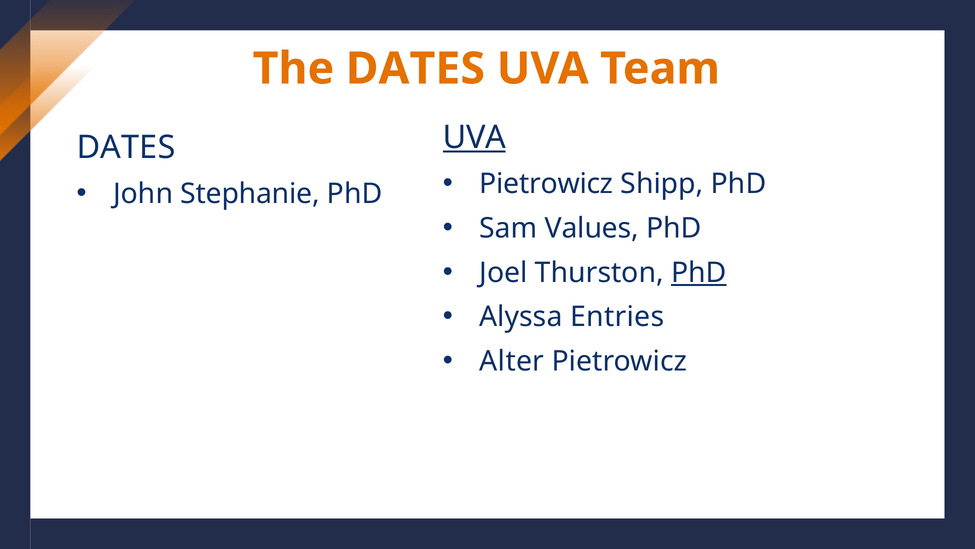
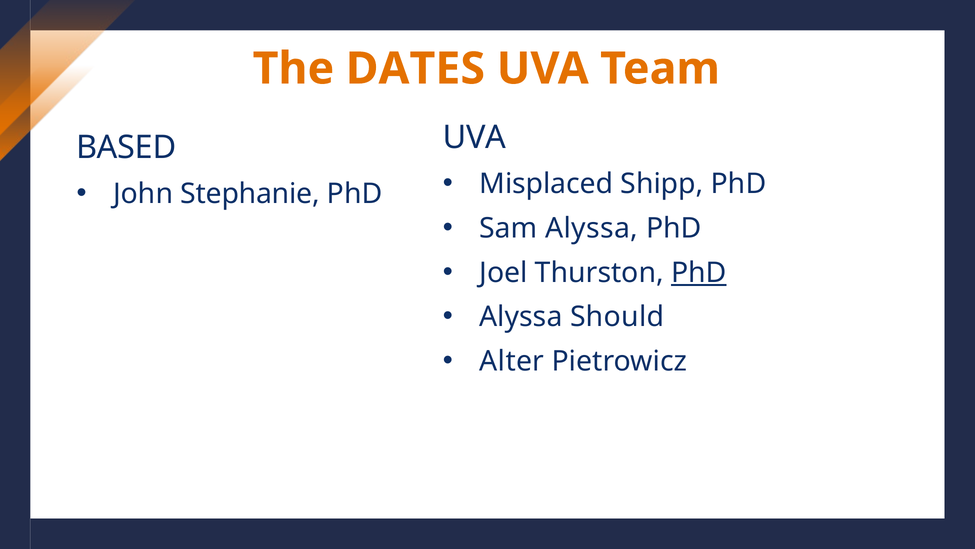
UVA at (474, 137) underline: present -> none
DATES at (126, 147): DATES -> BASED
Pietrowicz at (546, 184): Pietrowicz -> Misplaced
Sam Values: Values -> Alyssa
Entries: Entries -> Should
